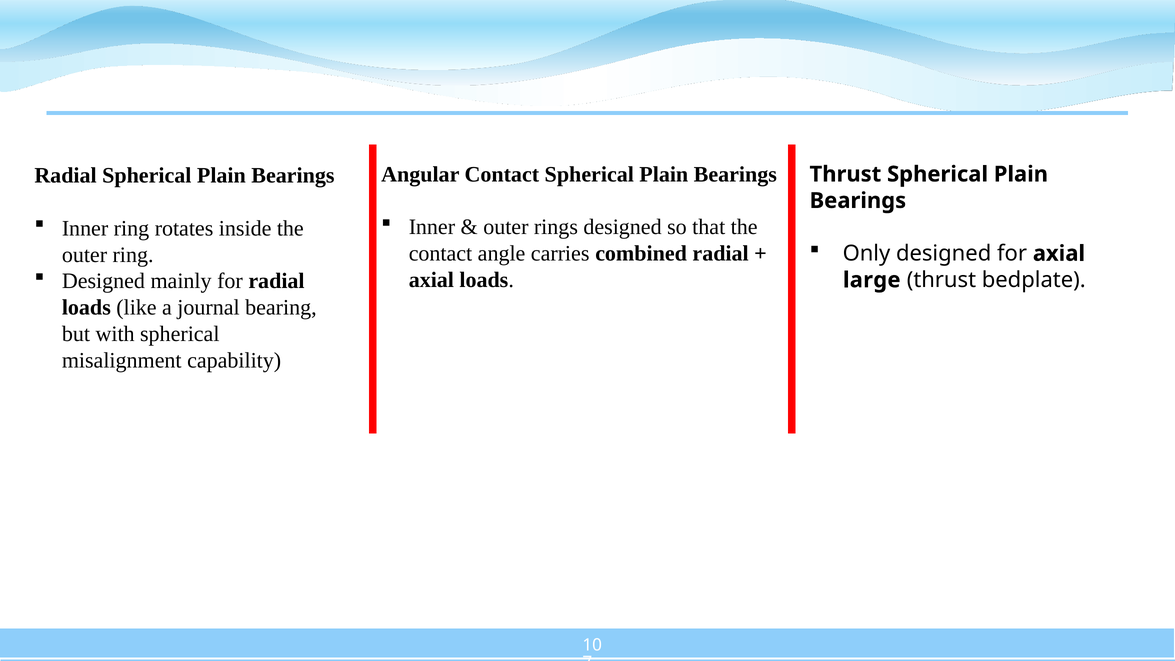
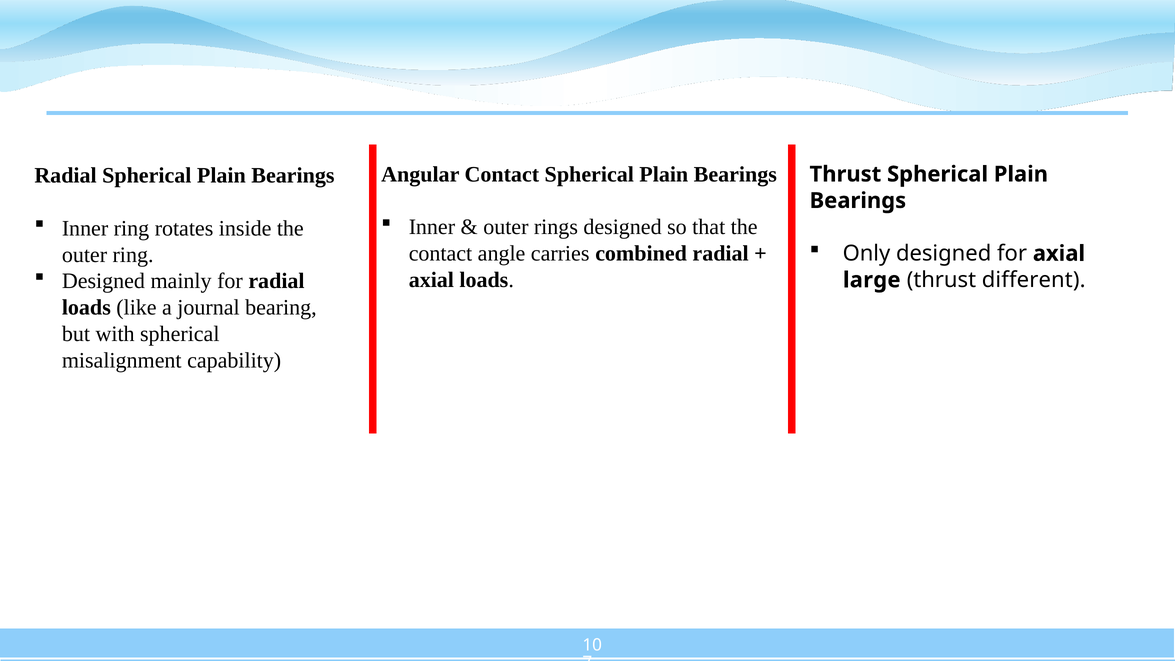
bedplate: bedplate -> different
